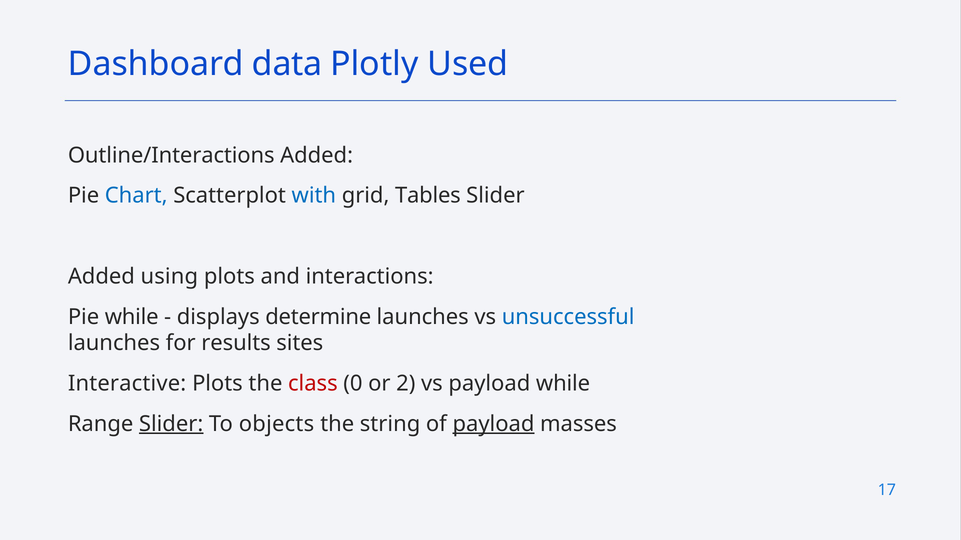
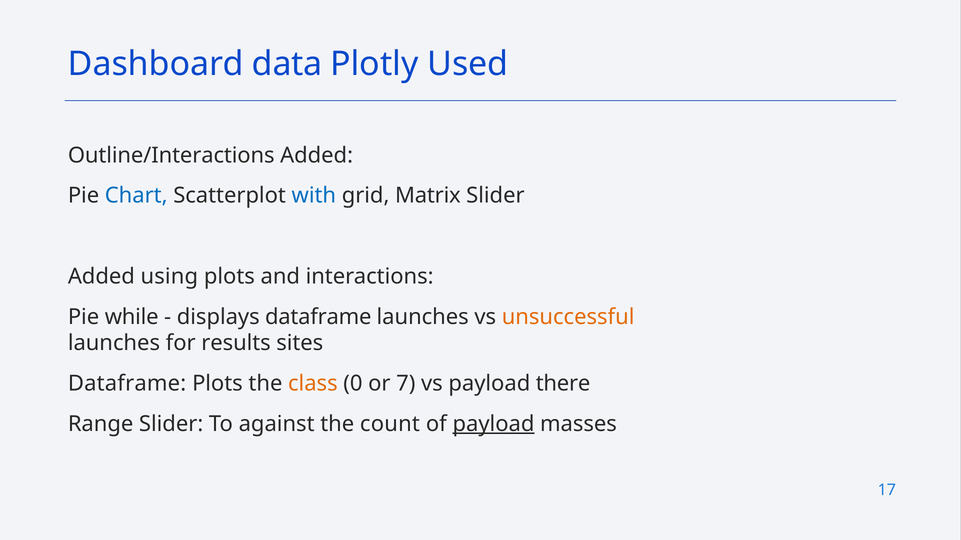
Tables: Tables -> Matrix
displays determine: determine -> dataframe
unsuccessful colour: blue -> orange
Interactive at (127, 384): Interactive -> Dataframe
class colour: red -> orange
2: 2 -> 7
payload while: while -> there
Slider at (171, 424) underline: present -> none
objects: objects -> against
string: string -> count
